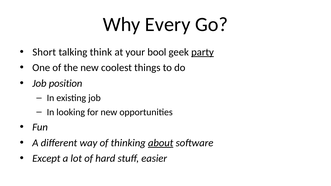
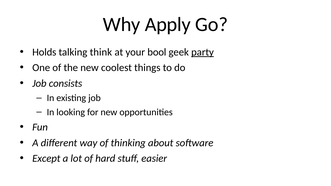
Every: Every -> Apply
Short: Short -> Holds
position: position -> consists
about underline: present -> none
